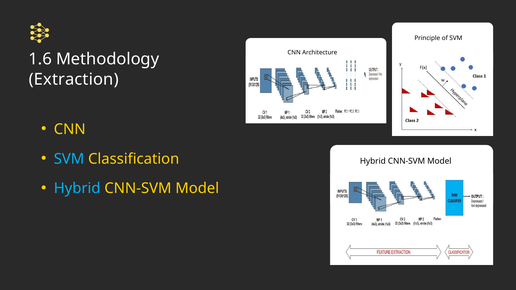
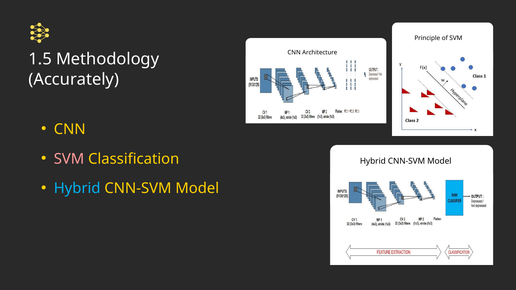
1.6: 1.6 -> 1.5
Extraction: Extraction -> Accurately
SVM at (69, 159) colour: light blue -> pink
